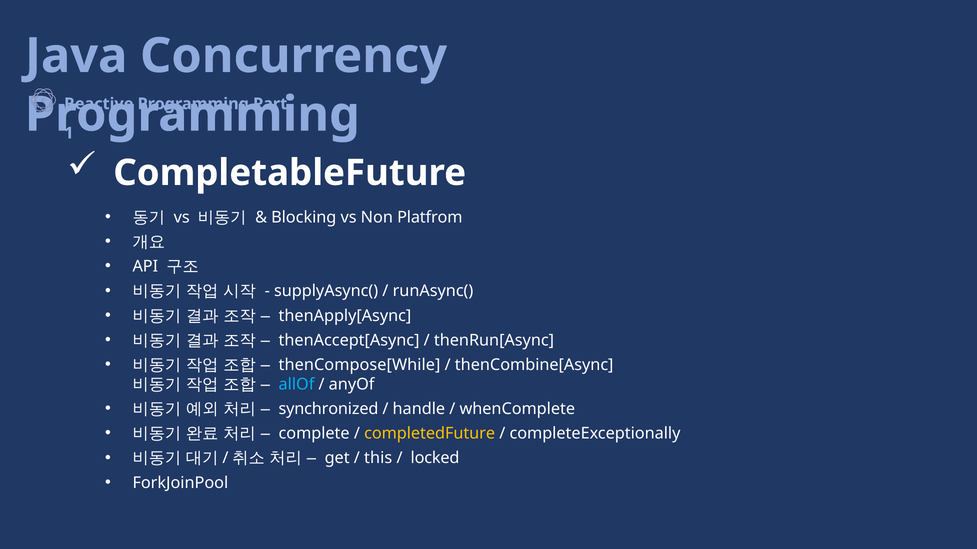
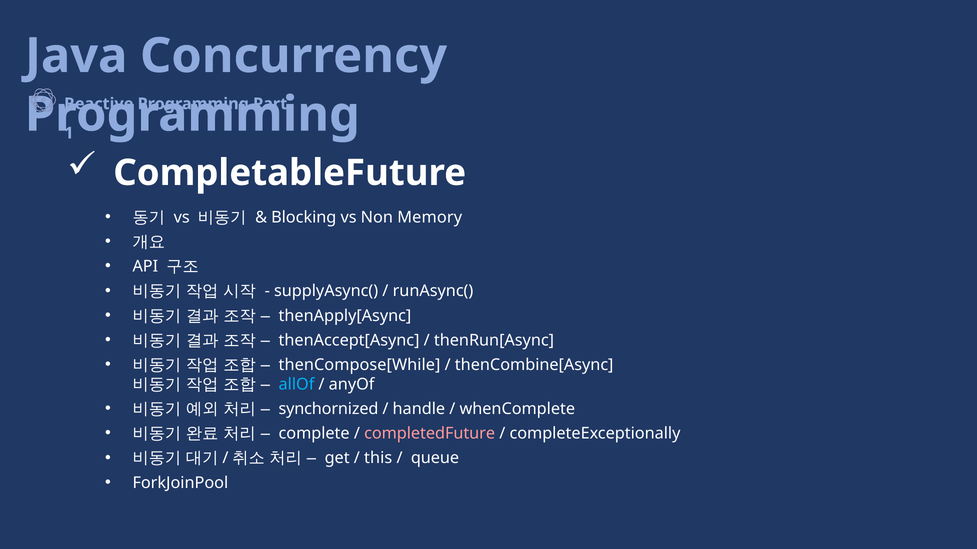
Platfrom: Platfrom -> Memory
synchronized: synchronized -> synchornized
completedFuture colour: yellow -> pink
locked: locked -> queue
